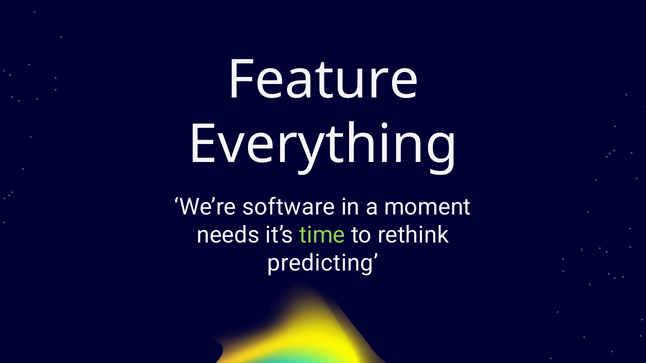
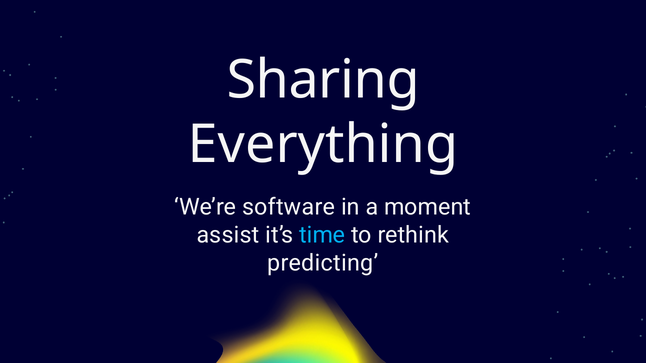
Feature: Feature -> Sharing
needs: needs -> assist
time colour: light green -> light blue
